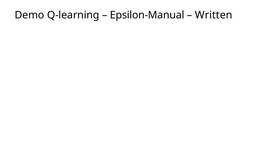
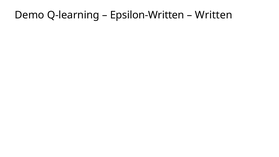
Epsilon-Manual: Epsilon-Manual -> Epsilon-Written
